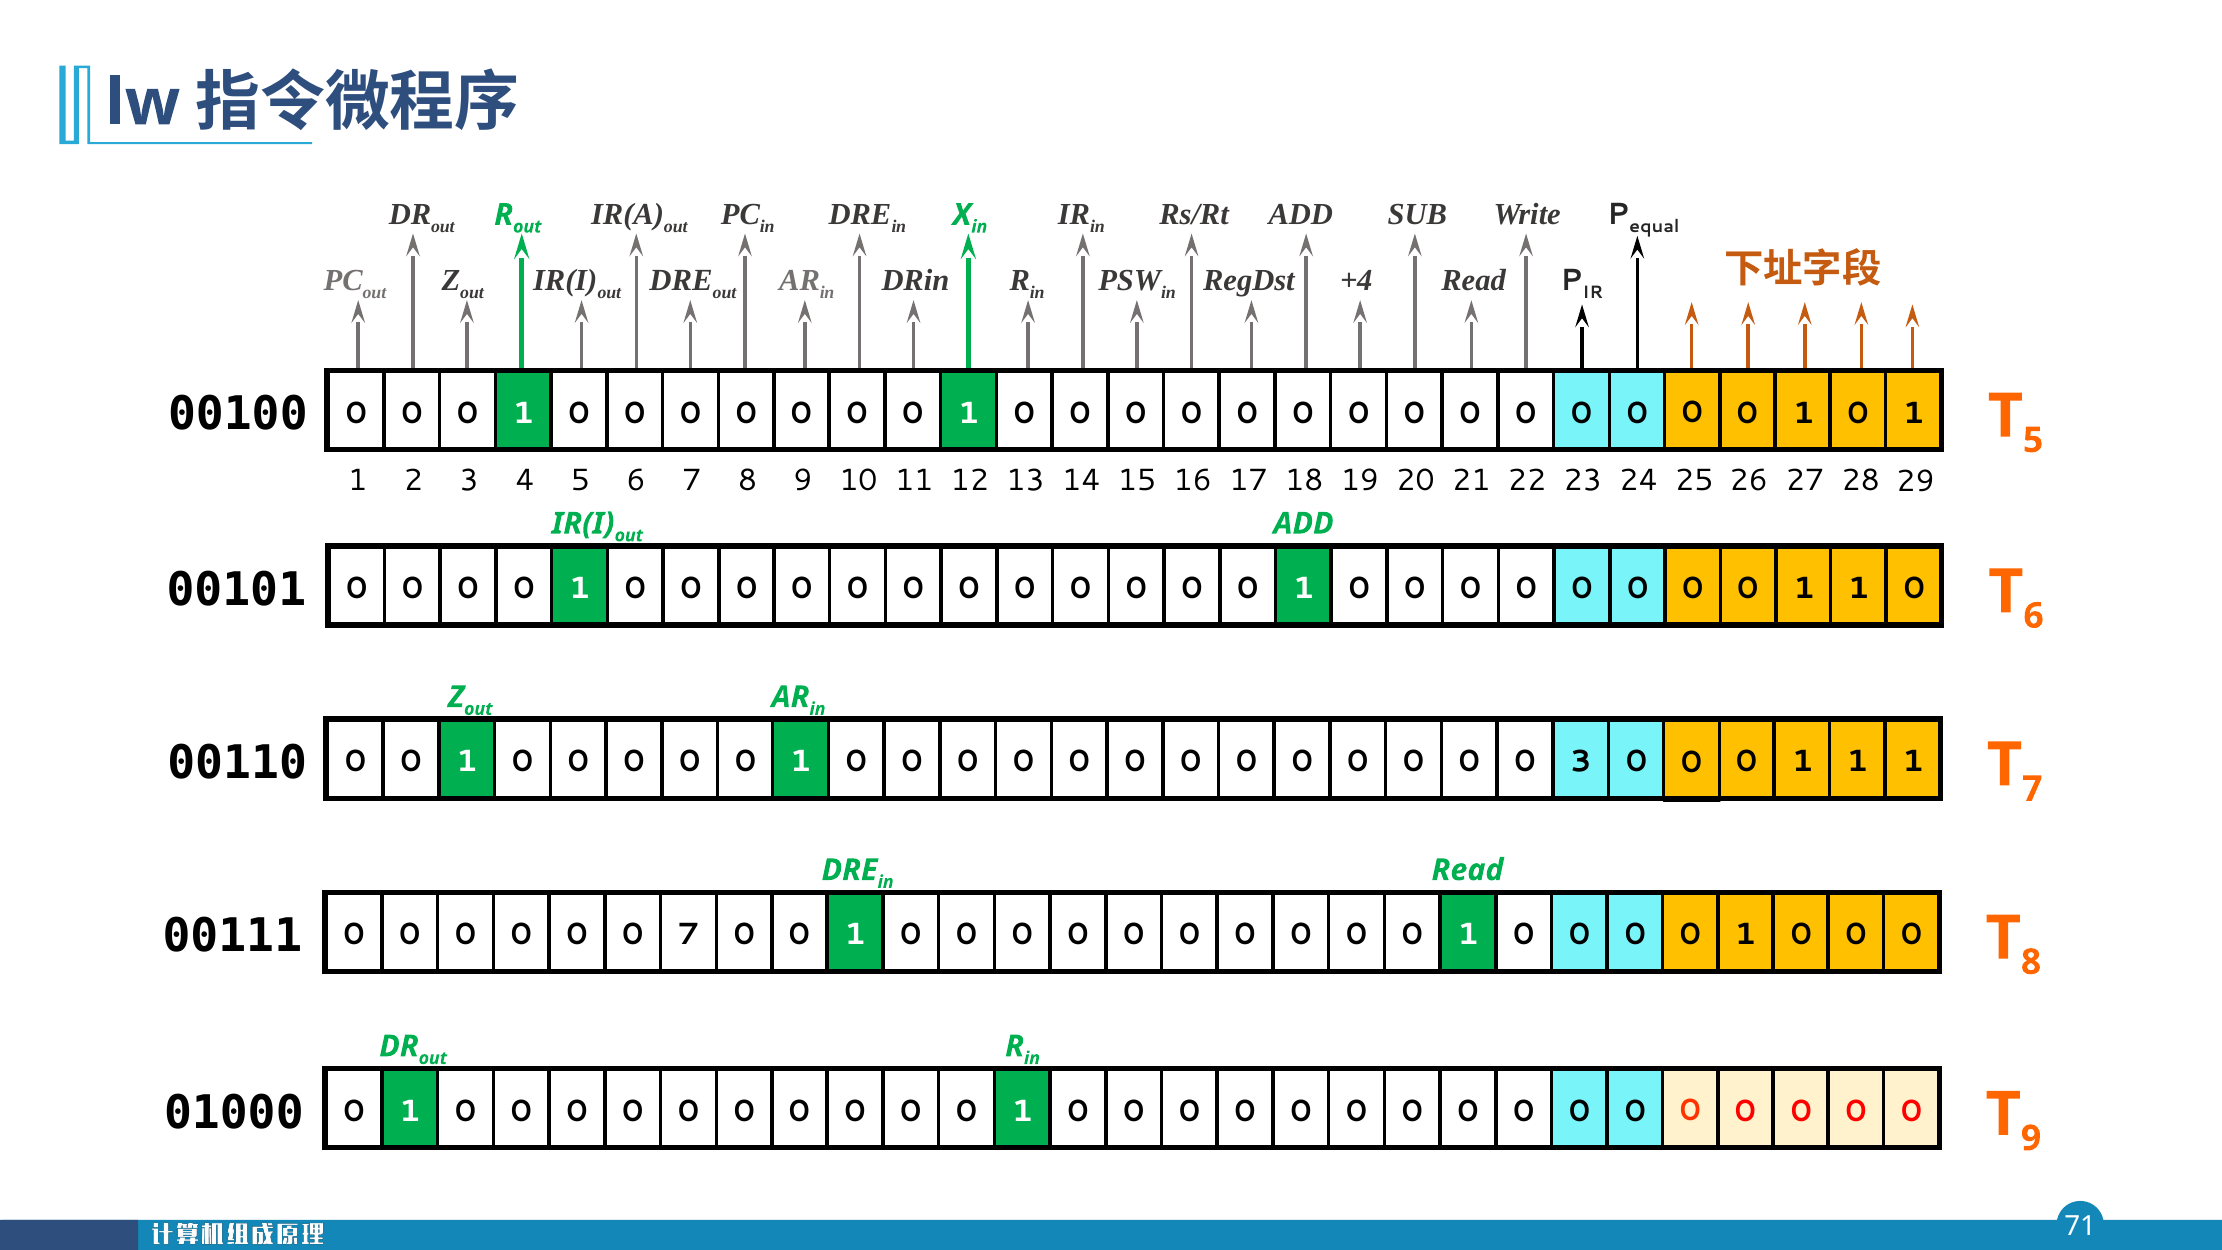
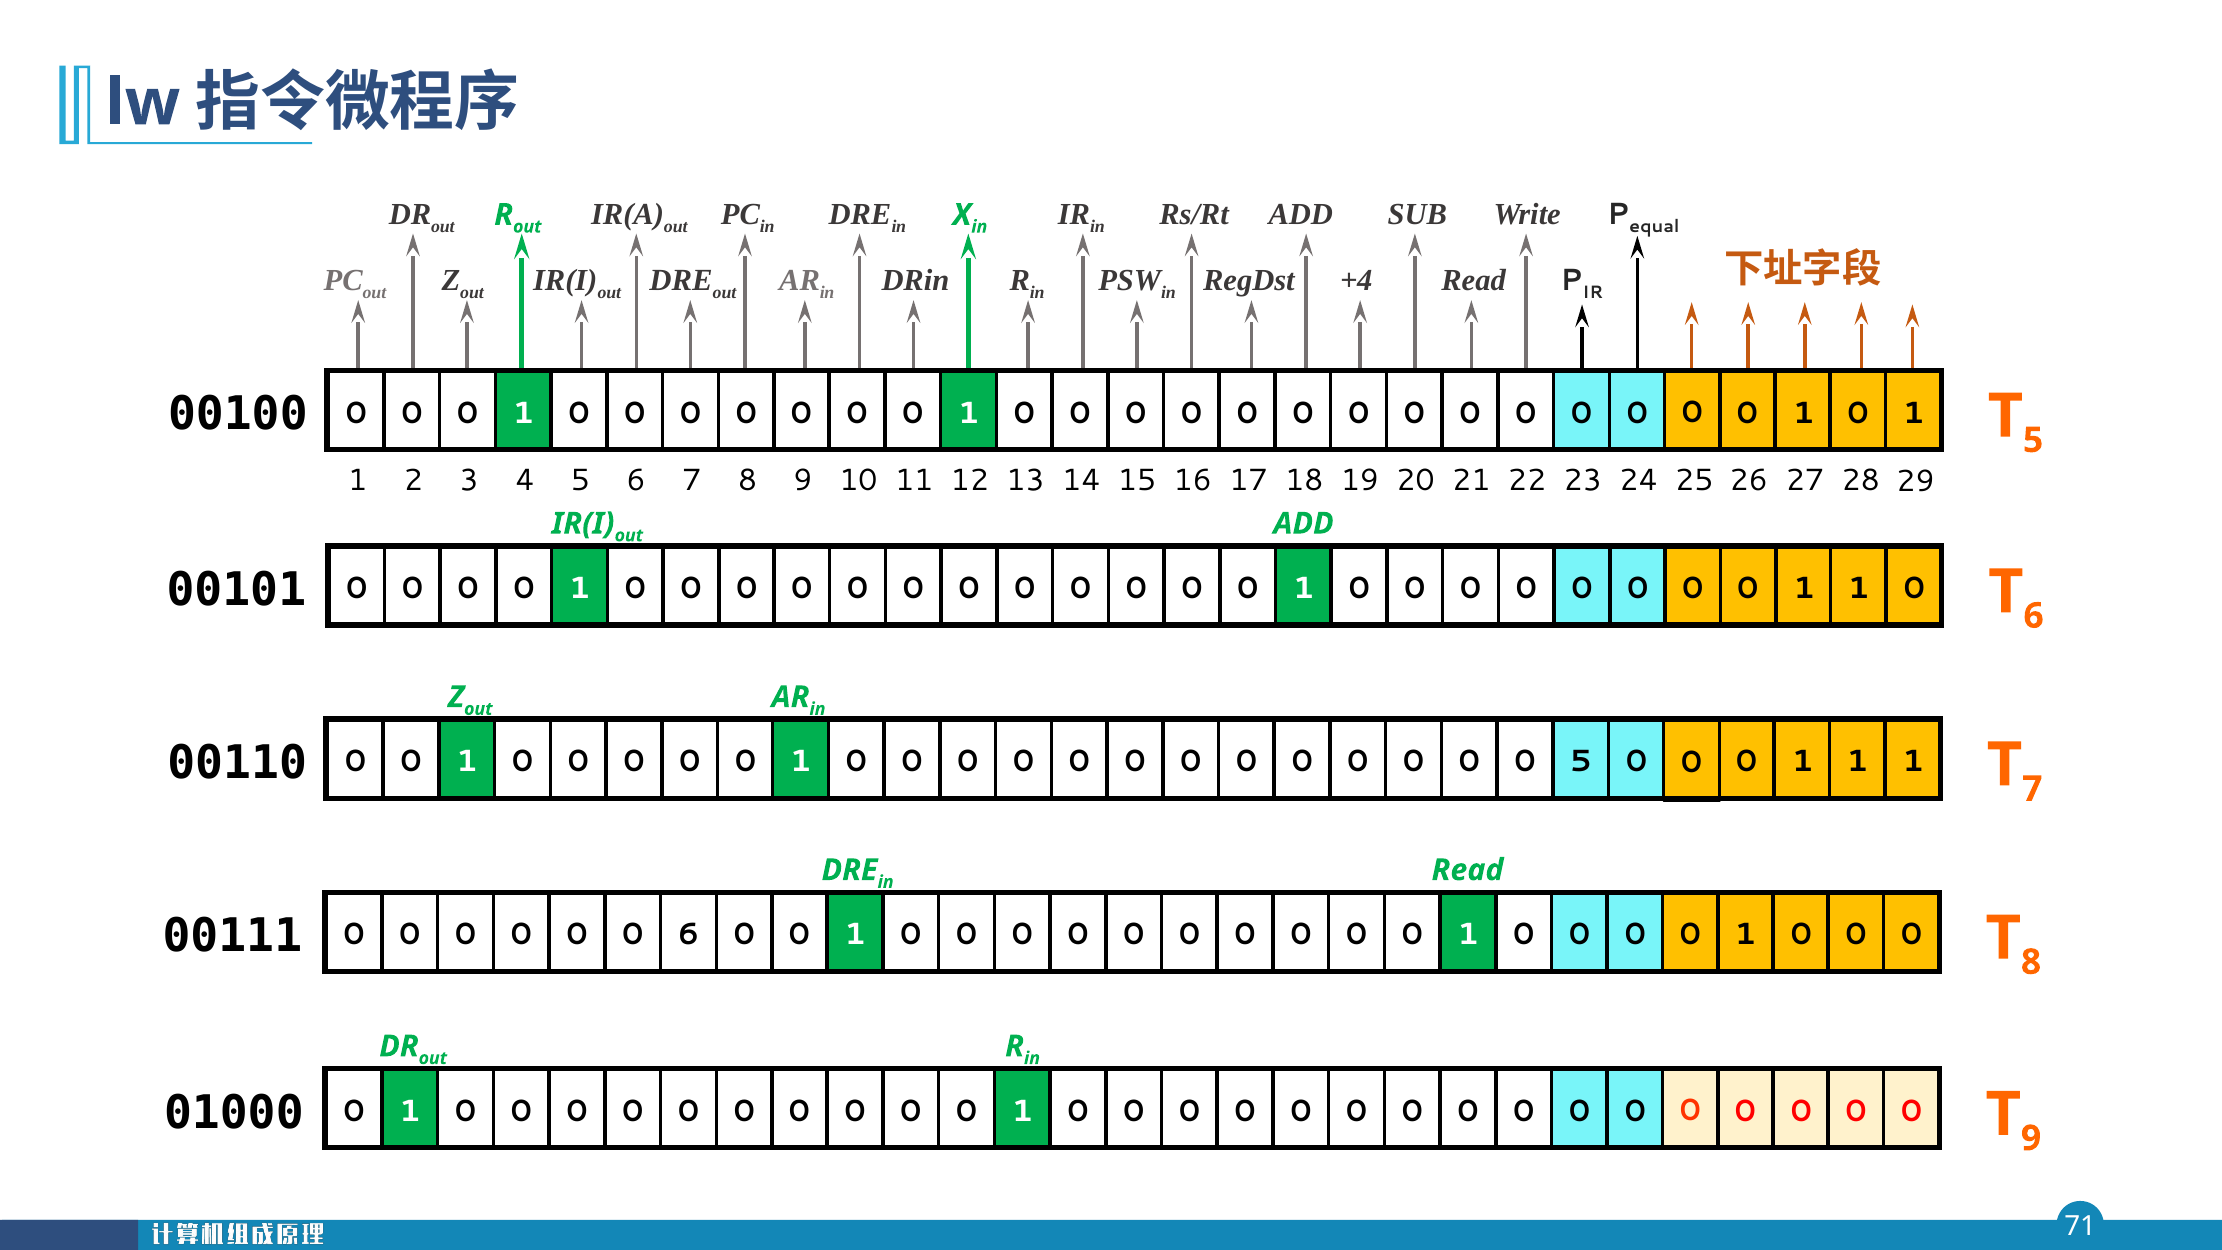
0 3: 3 -> 5
0 7: 7 -> 6
